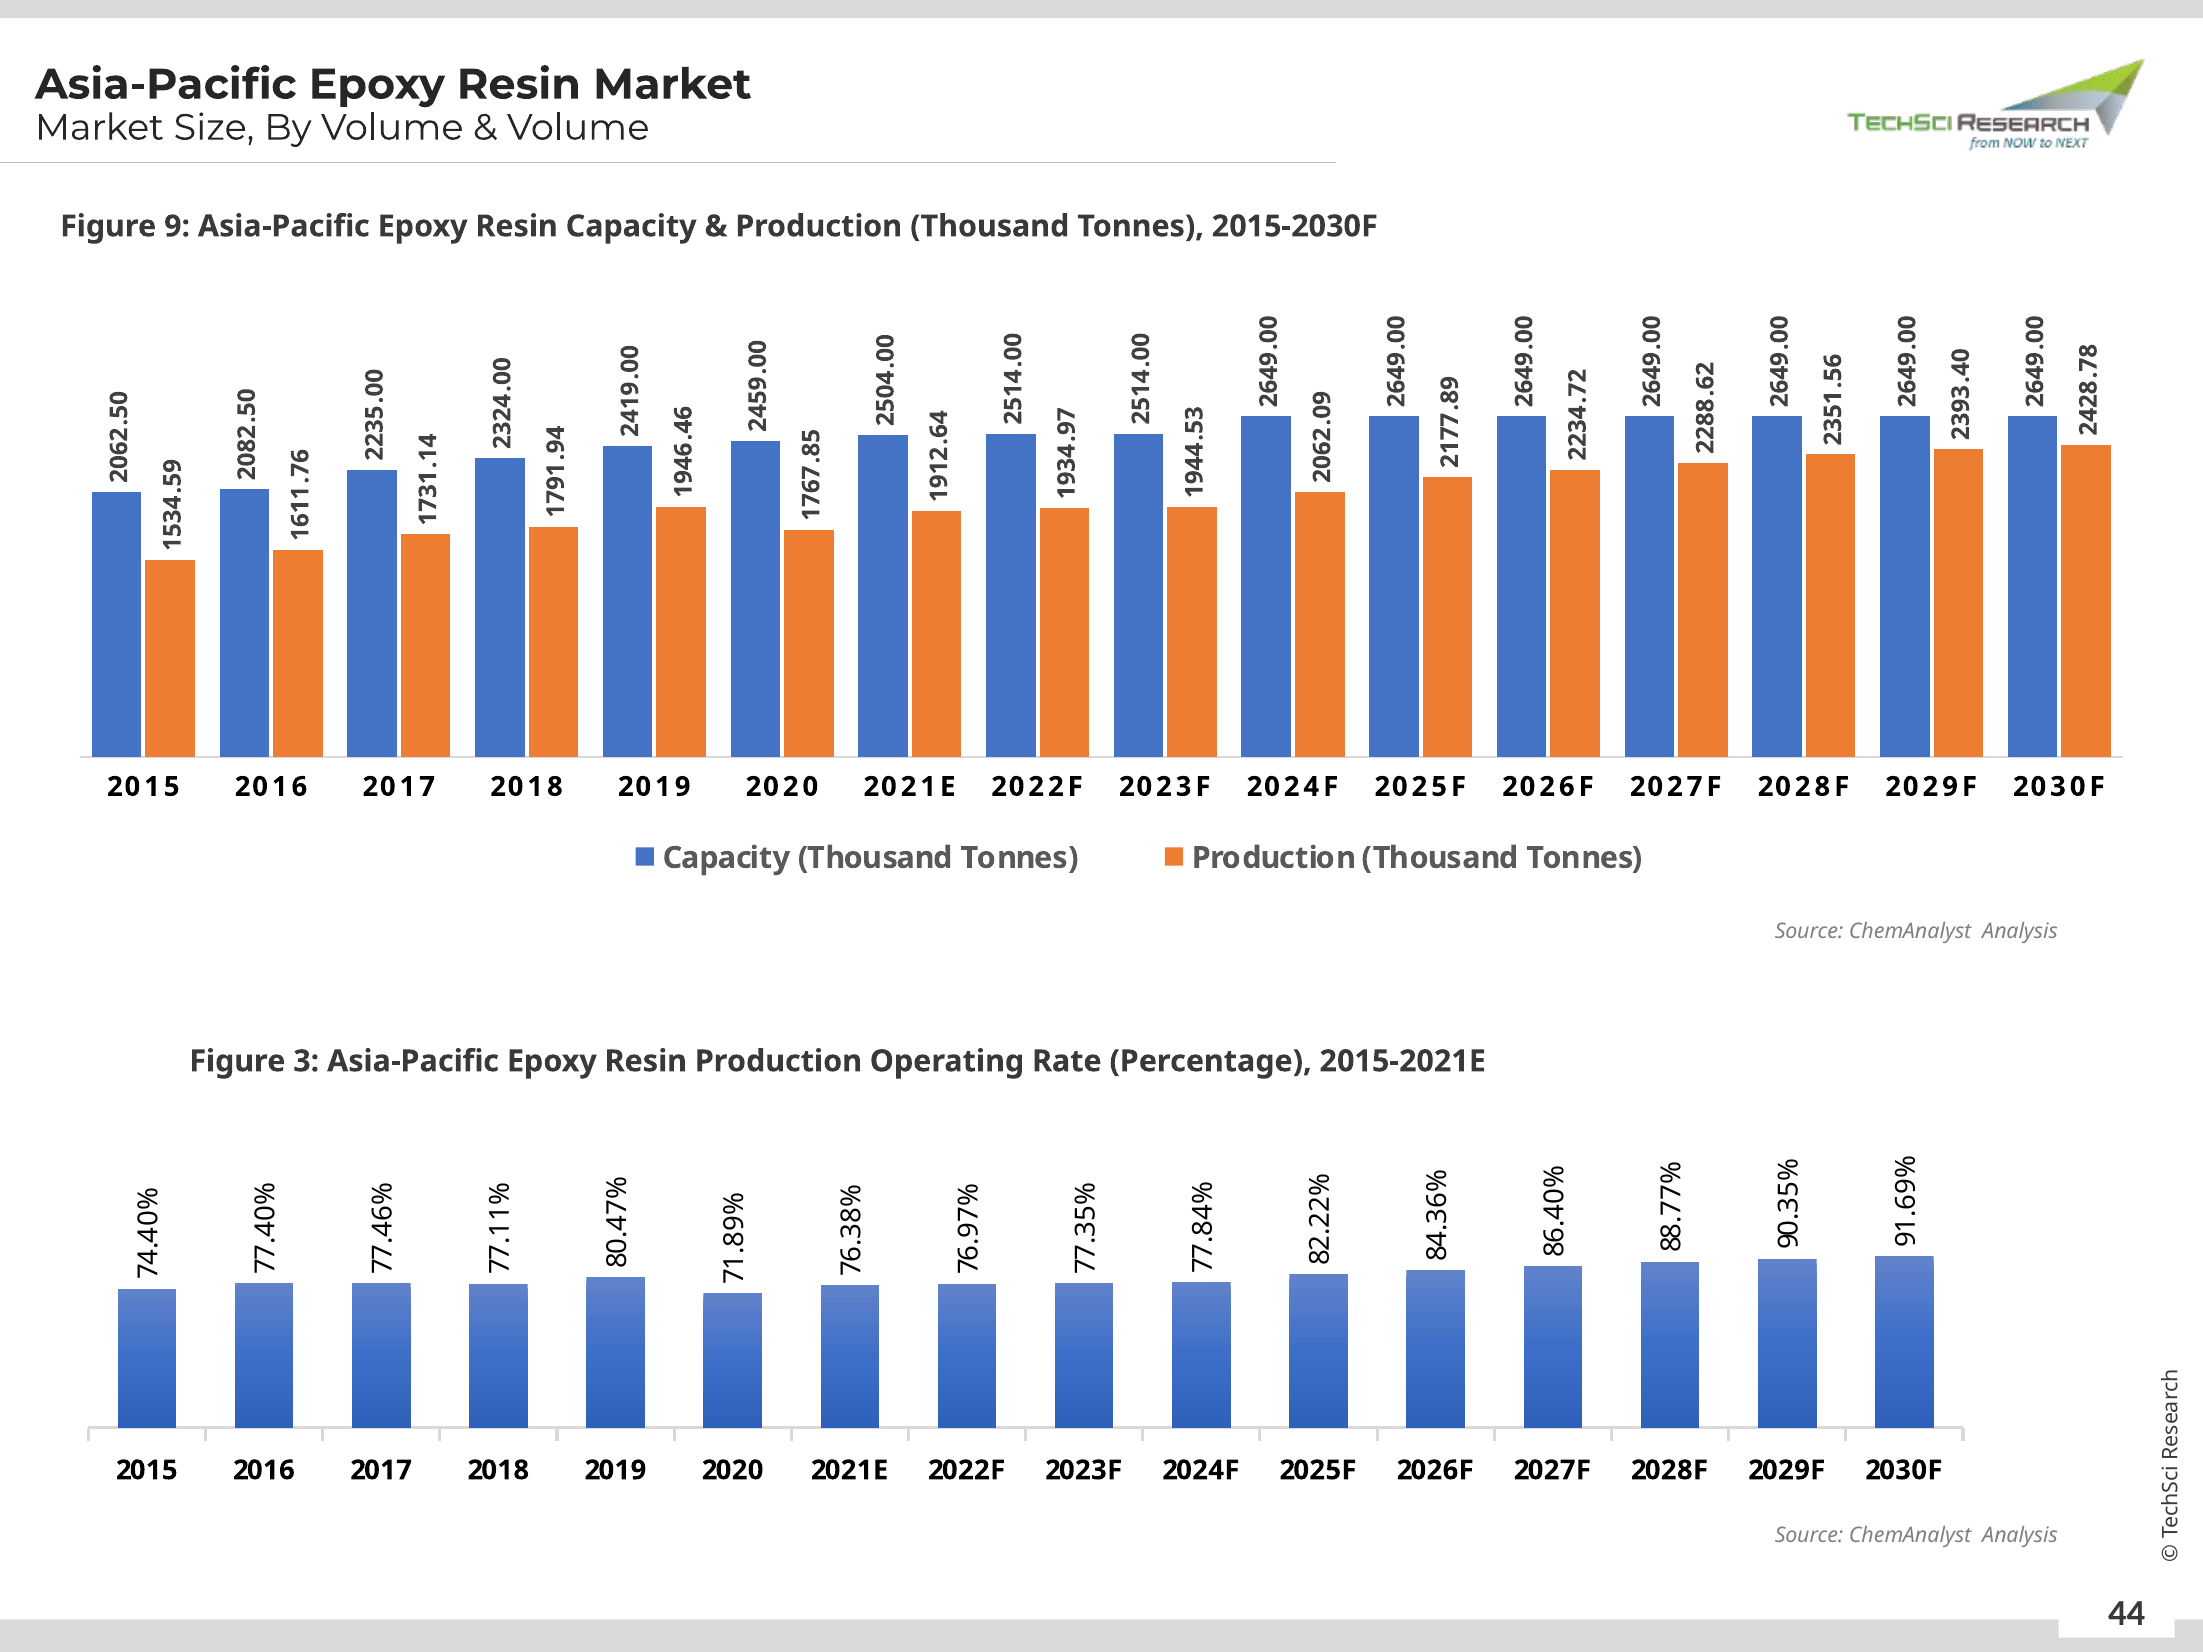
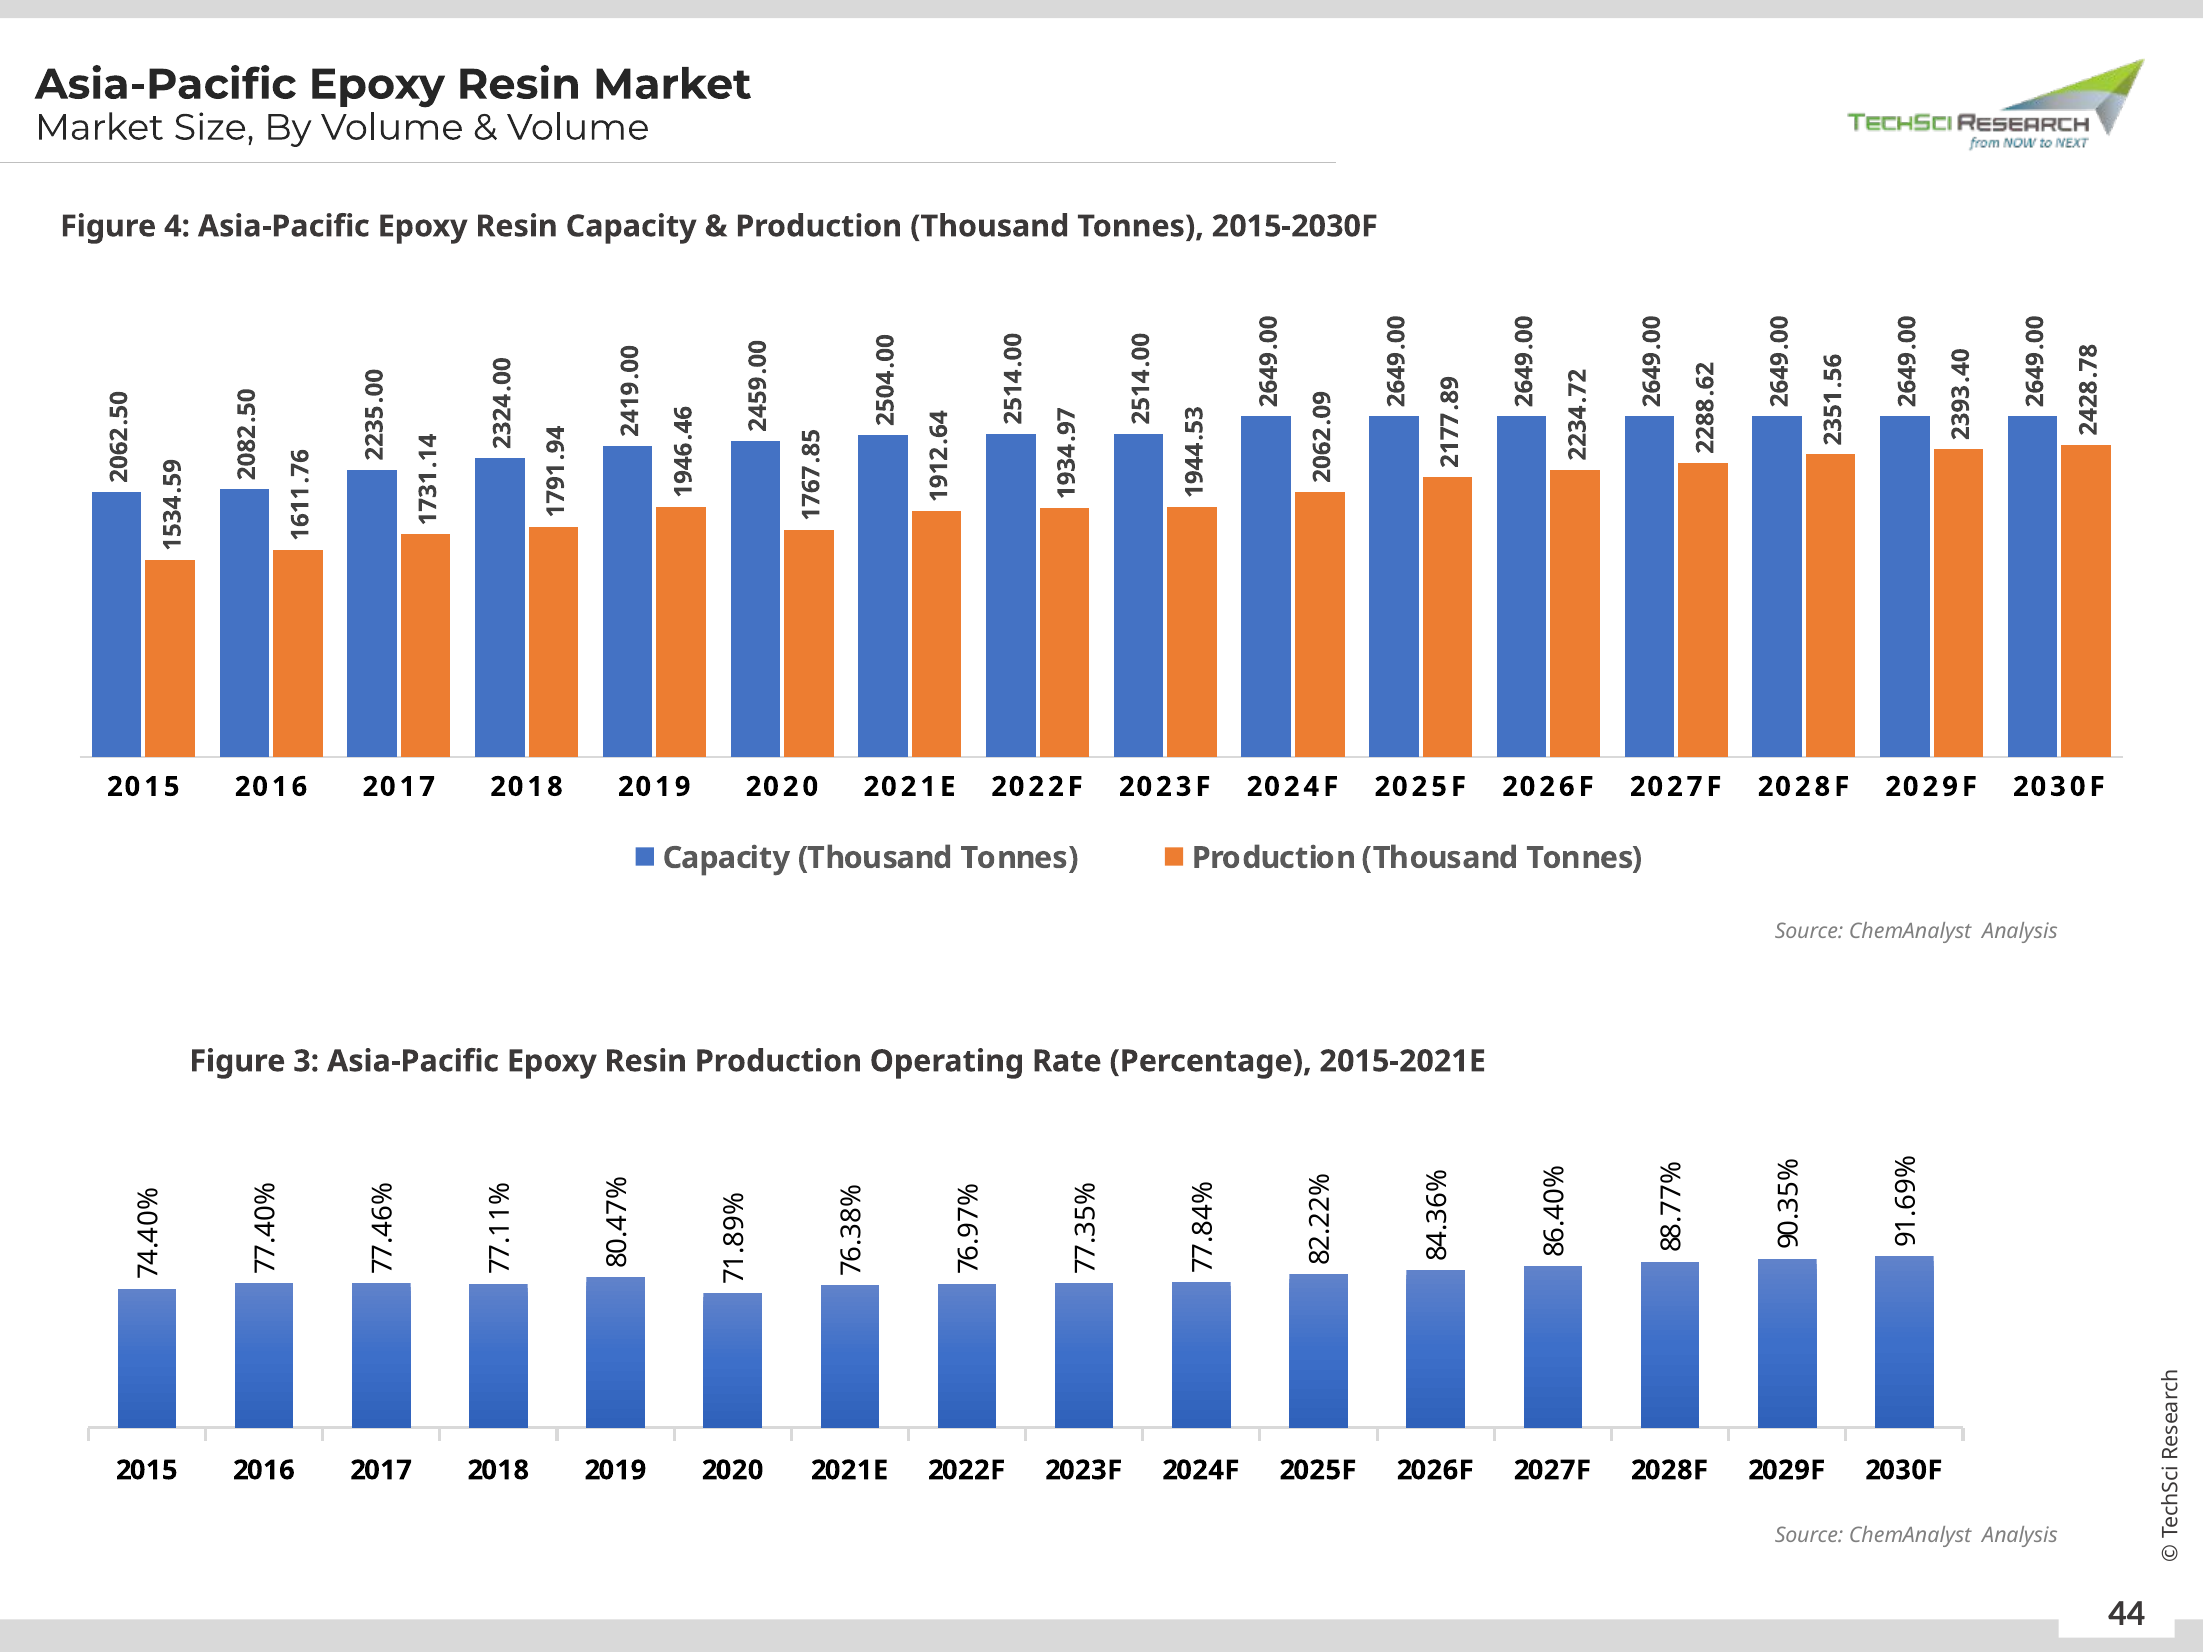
Figure 9: 9 -> 4
